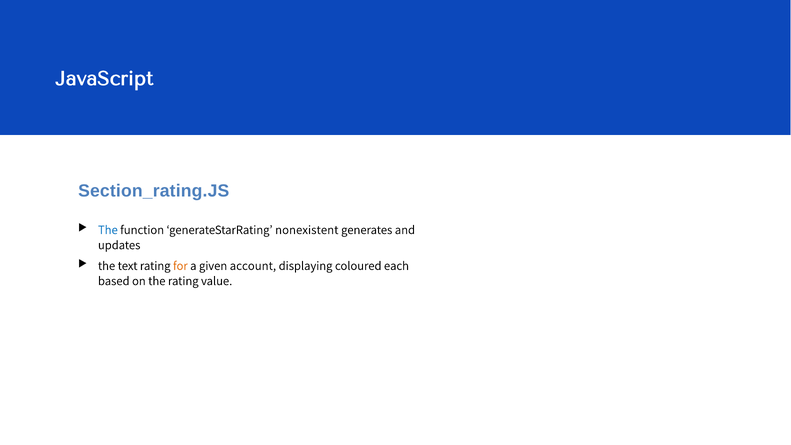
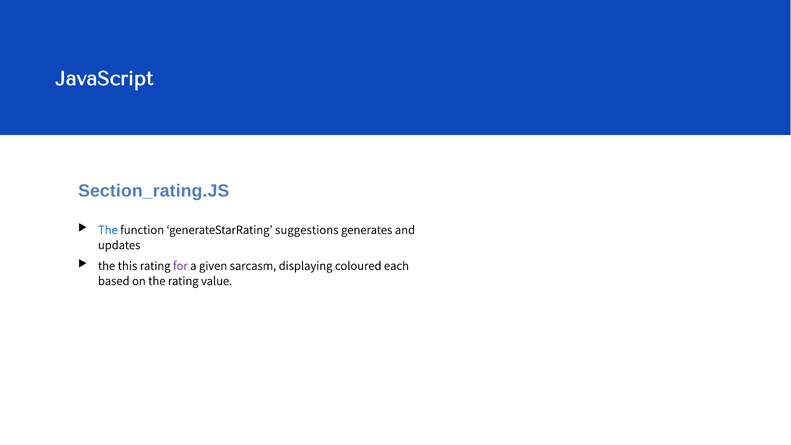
nonexistent: nonexistent -> suggestions
text: text -> this
for colour: orange -> purple
account: account -> sarcasm
